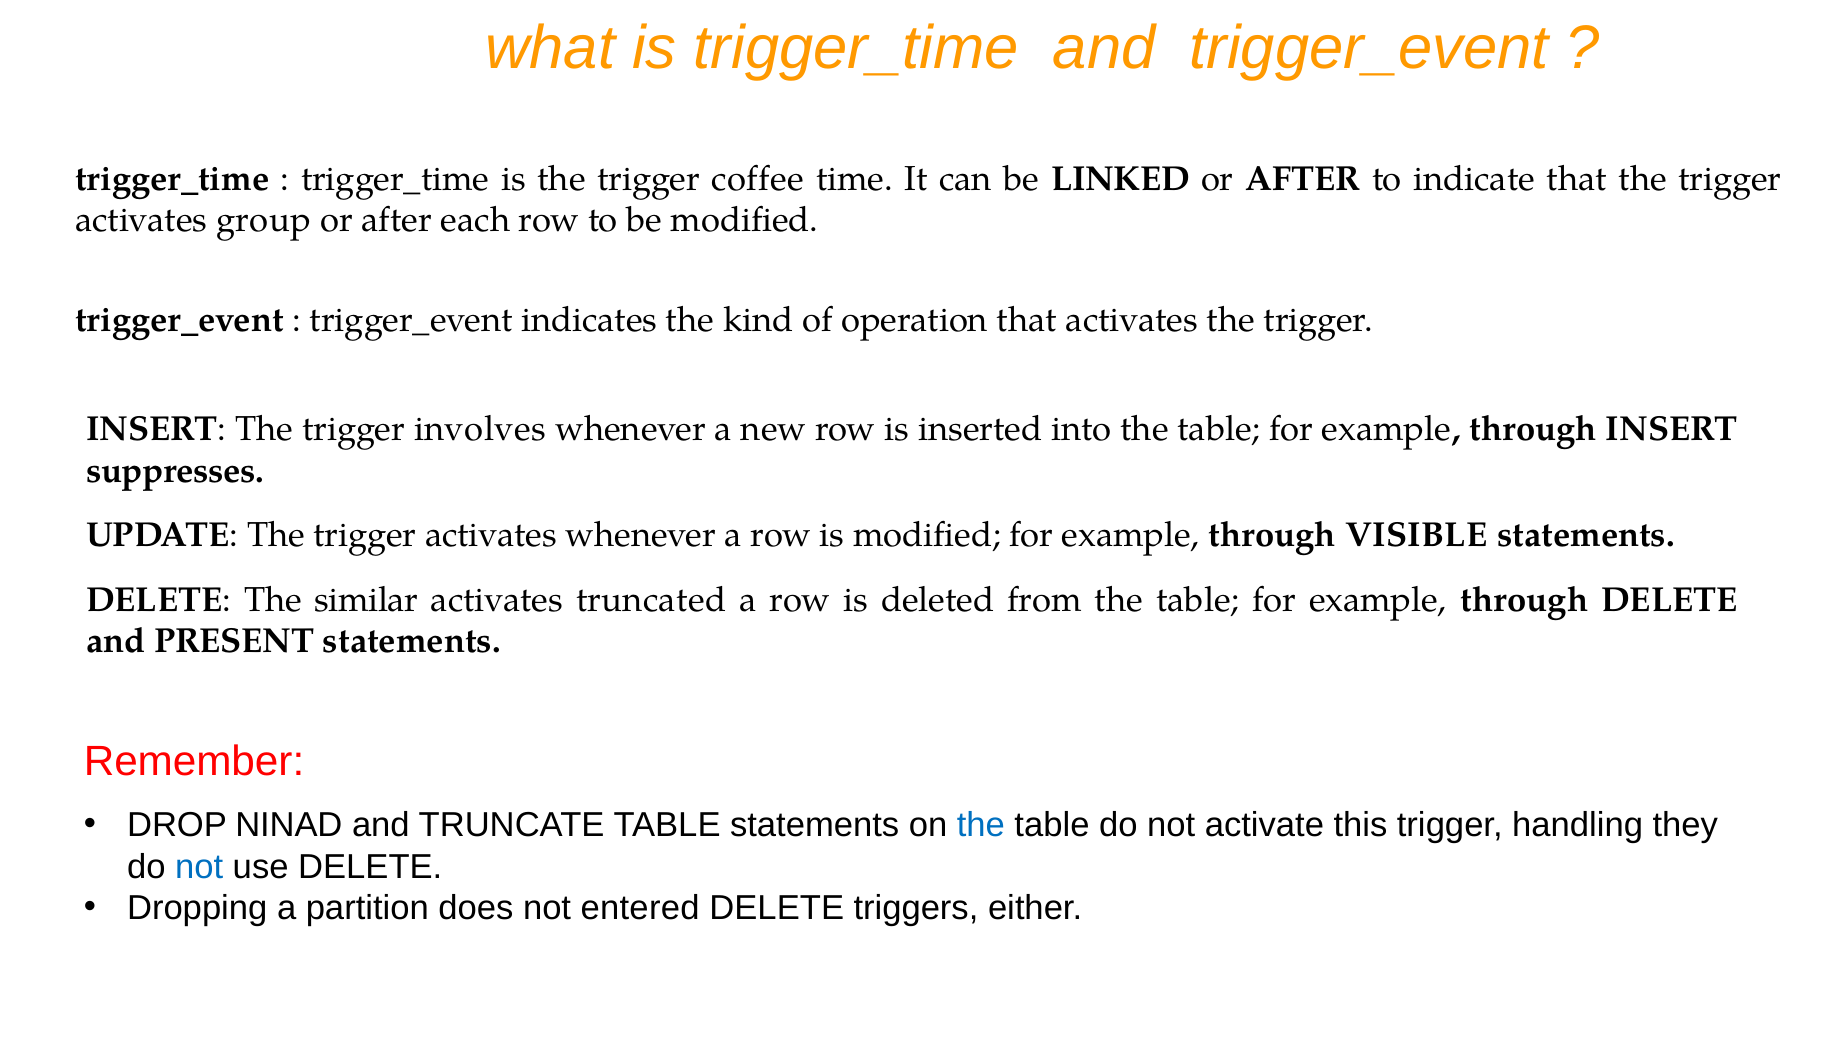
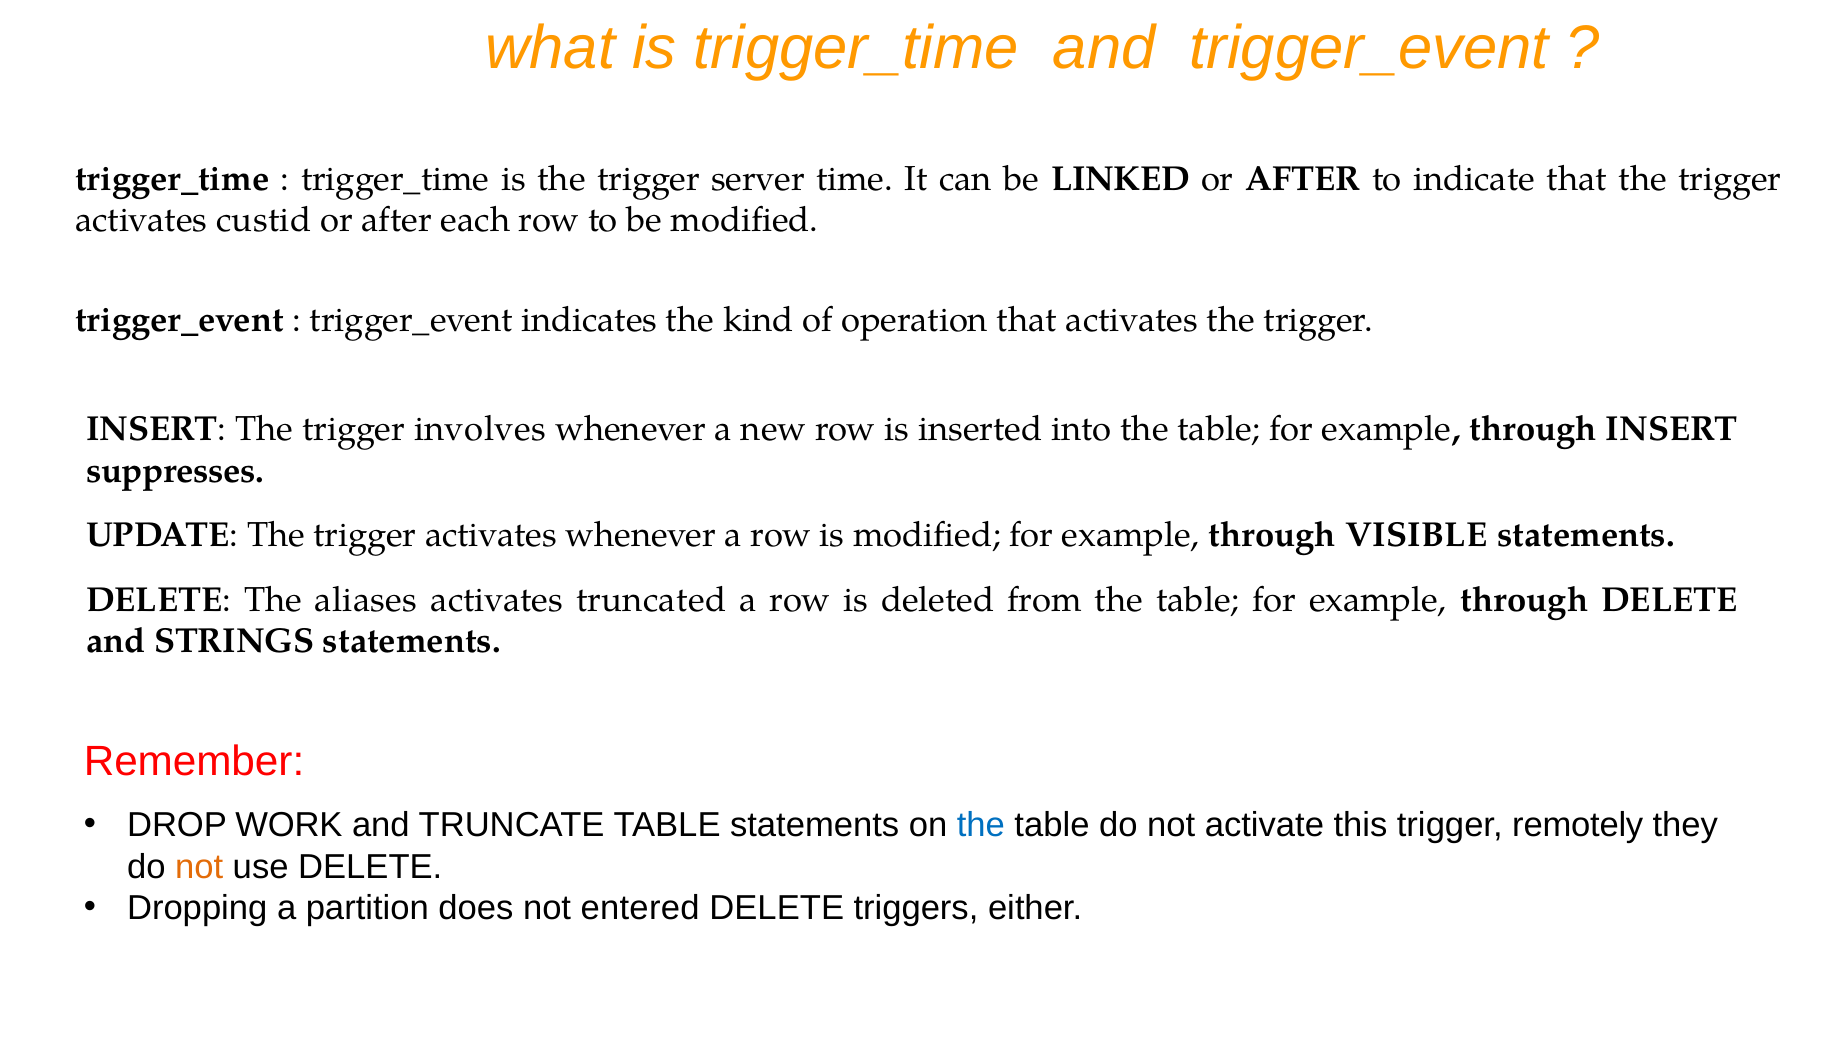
coffee: coffee -> server
group: group -> custid
similar: similar -> aliases
PRESENT: PRESENT -> STRINGS
NINAD: NINAD -> WORK
handling: handling -> remotely
not at (199, 867) colour: blue -> orange
